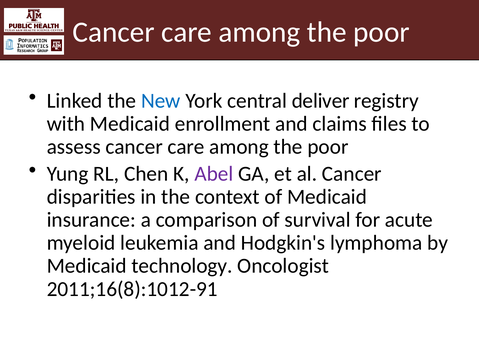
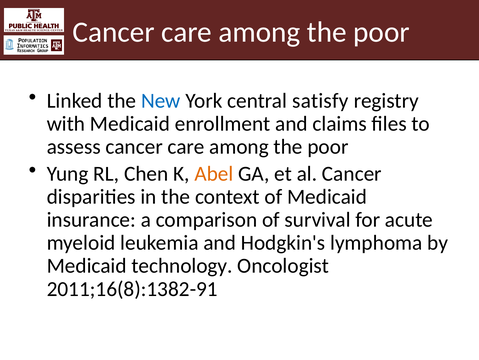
deliver: deliver -> satisfy
Abel colour: purple -> orange
2011;16(8):1012-91: 2011;16(8):1012-91 -> 2011;16(8):1382-91
